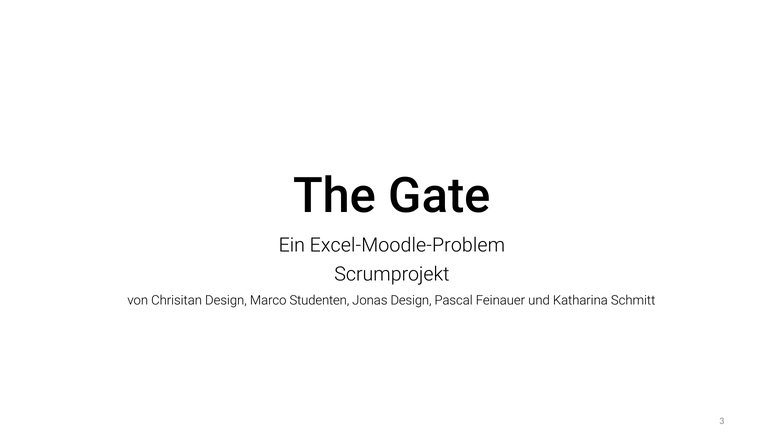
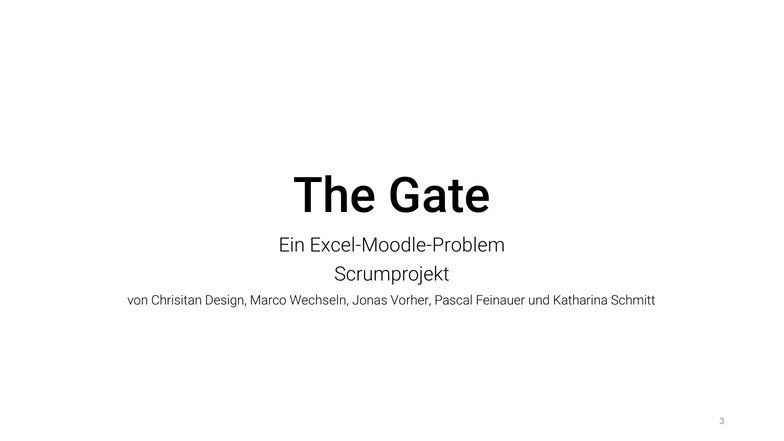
Studenten: Studenten -> Wechseln
Jonas Design: Design -> Vorher
